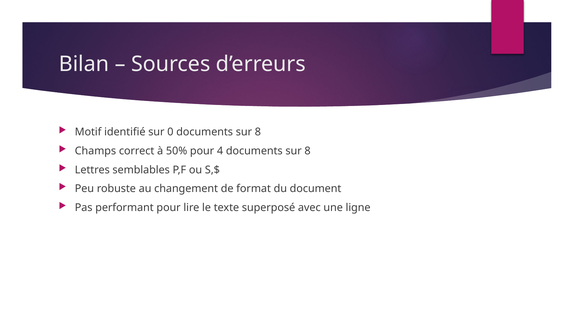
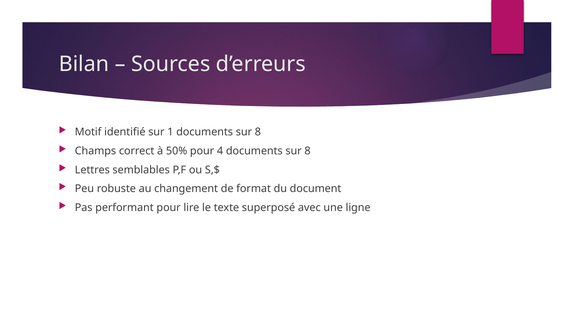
0: 0 -> 1
